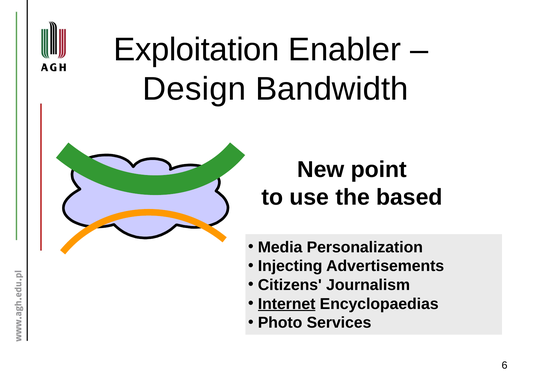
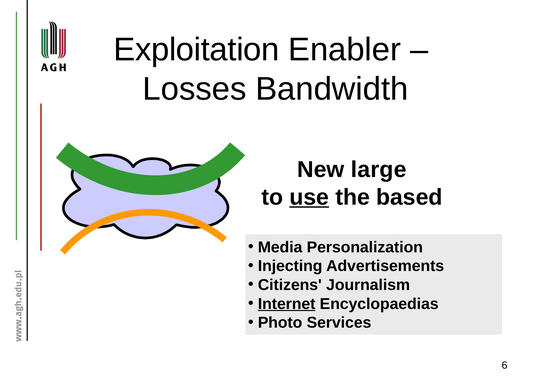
Design: Design -> Losses
point: point -> large
use underline: none -> present
